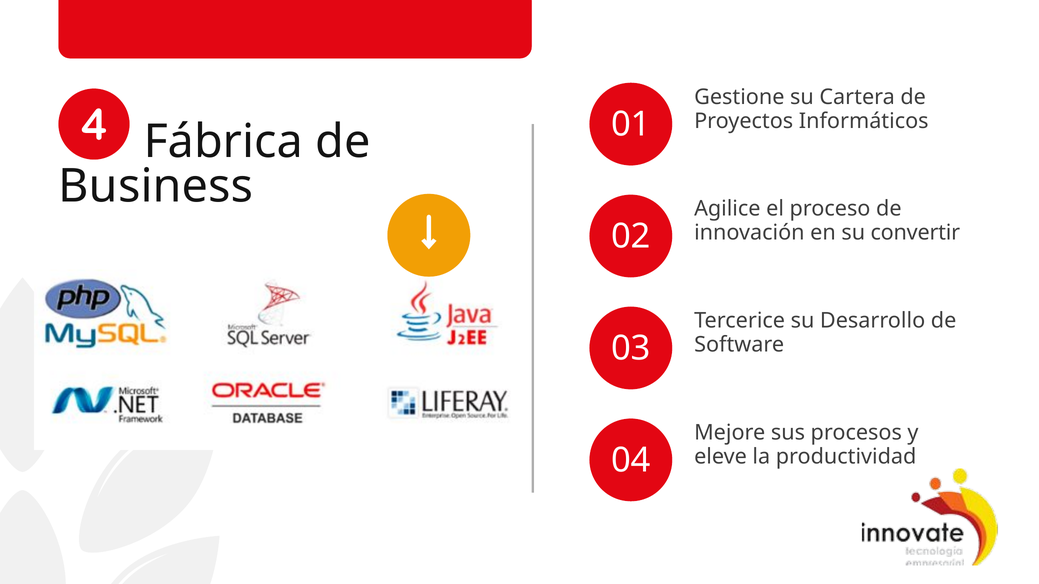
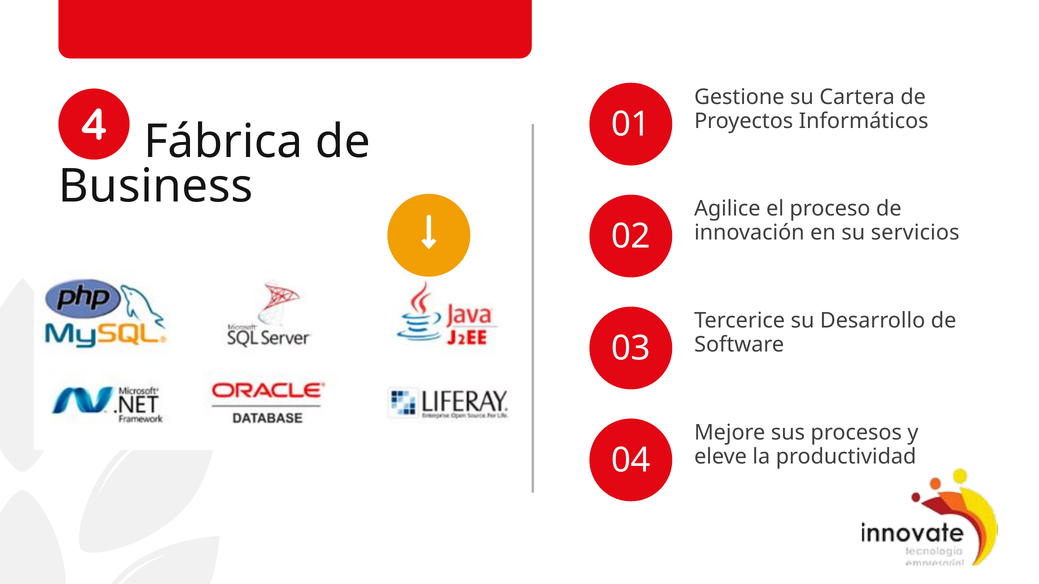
convertir: convertir -> servicios
